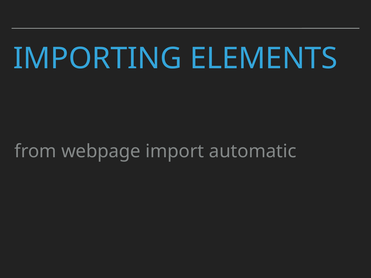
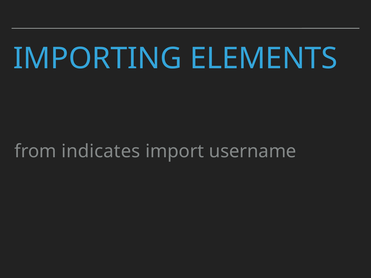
webpage: webpage -> indicates
automatic: automatic -> username
